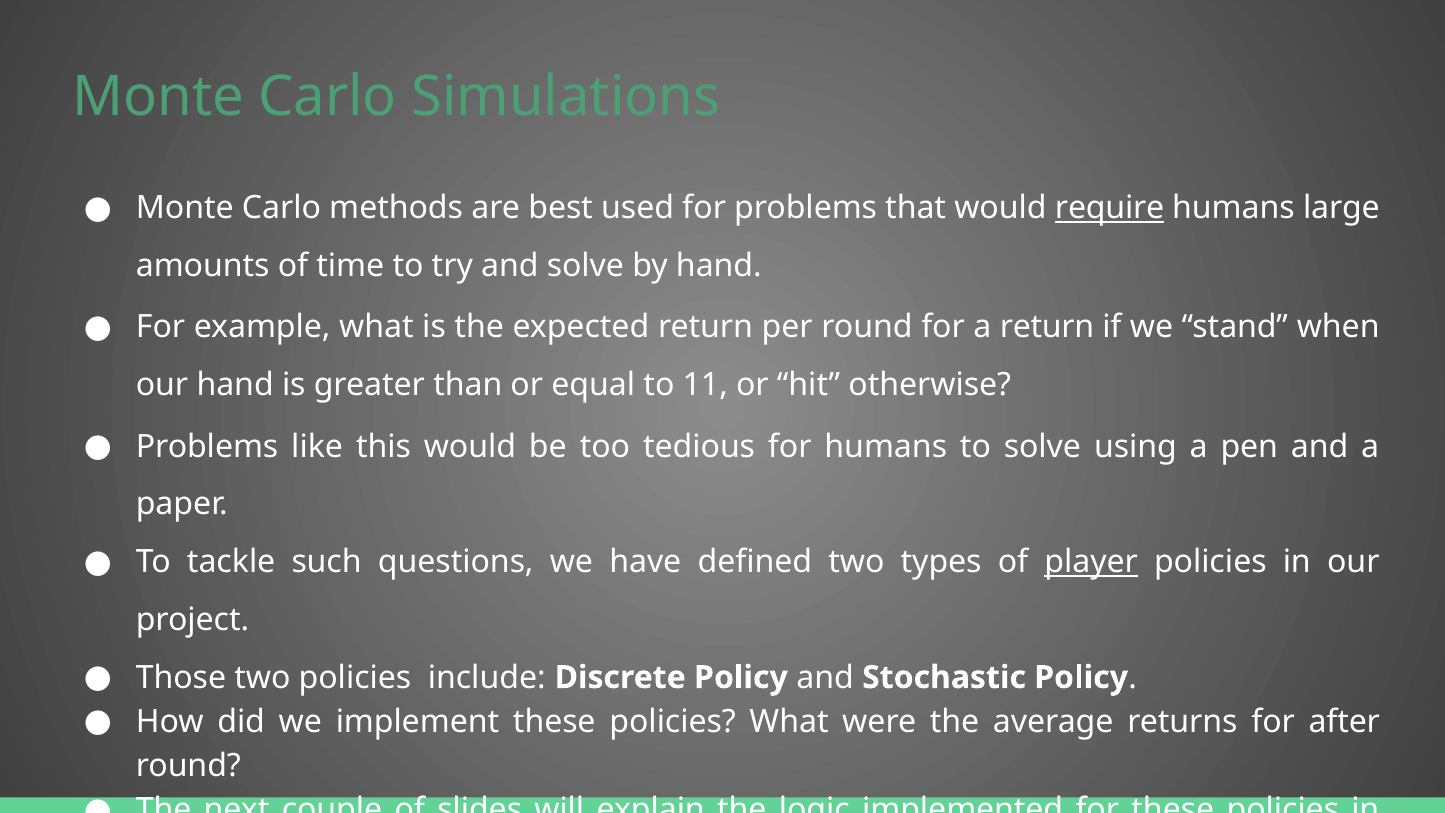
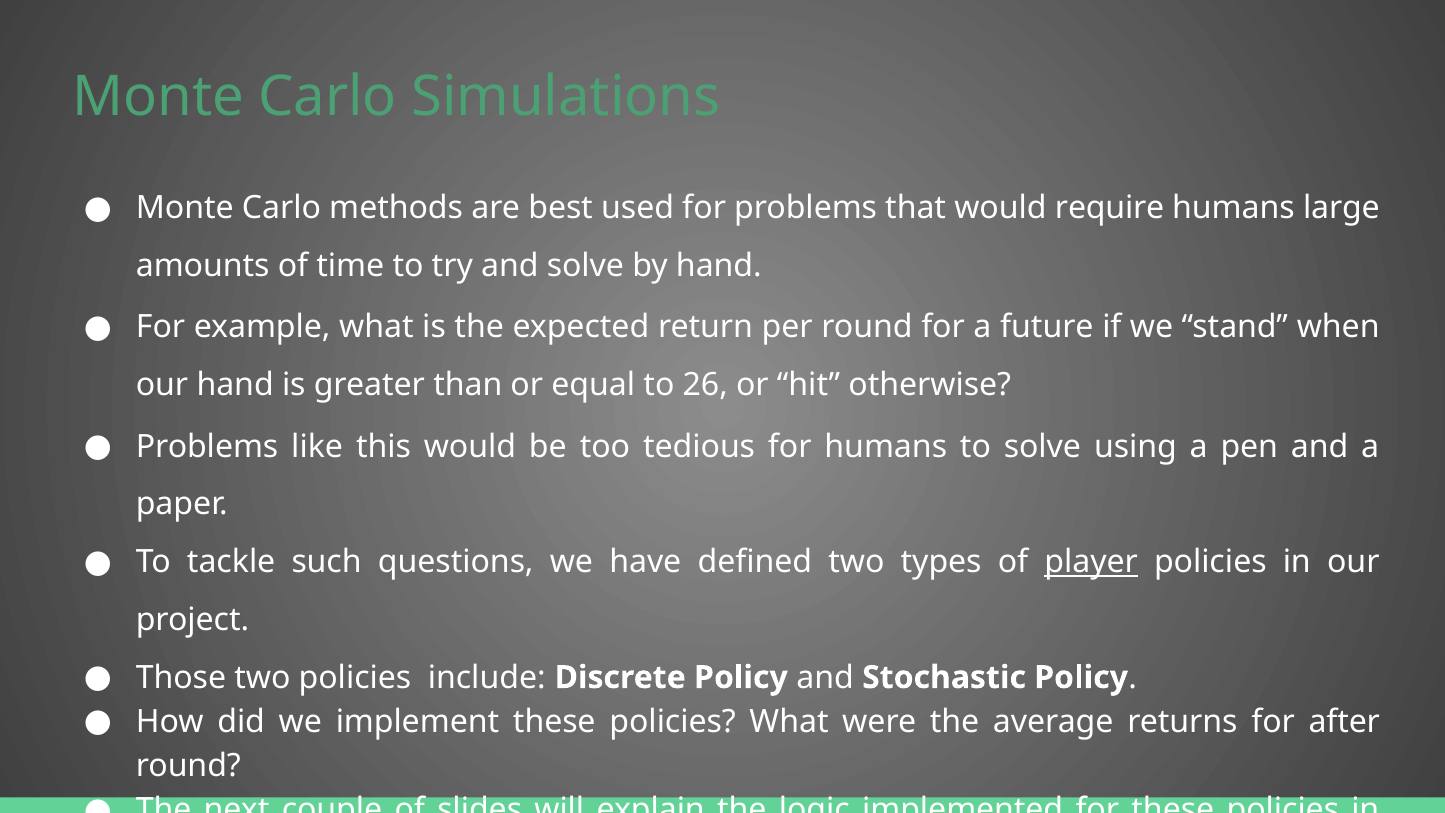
require underline: present -> none
a return: return -> future
11: 11 -> 26
